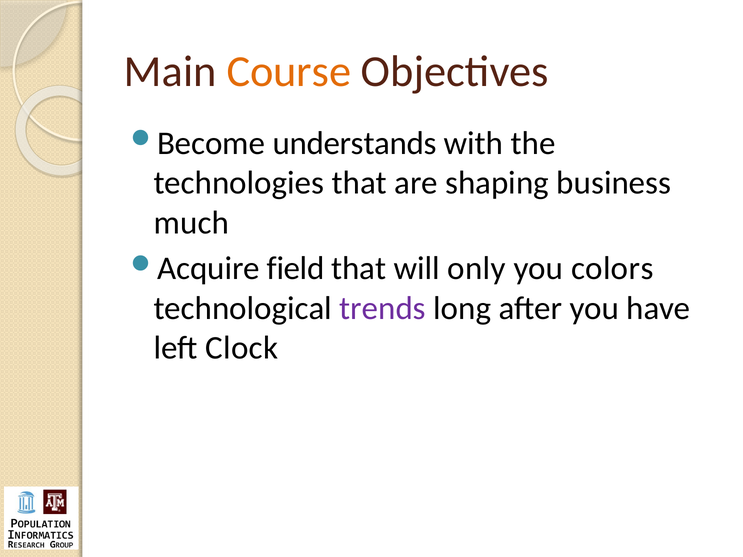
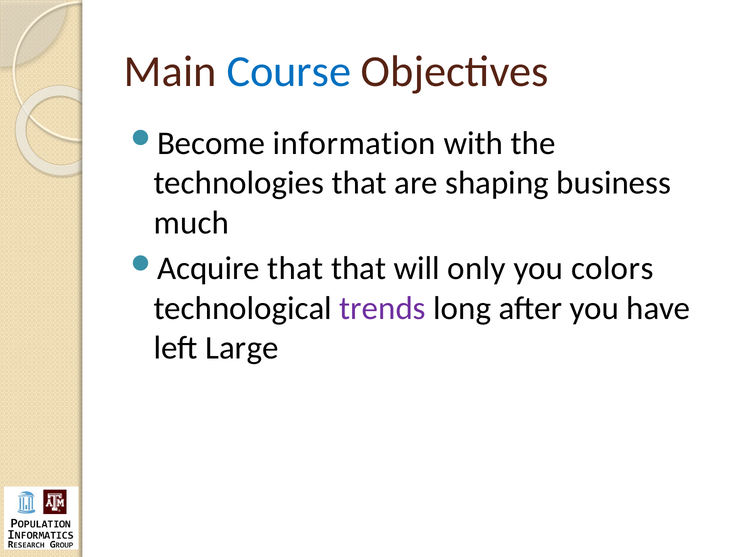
Course colour: orange -> blue
understands: understands -> information
field at (296, 269): field -> that
Clock: Clock -> Large
